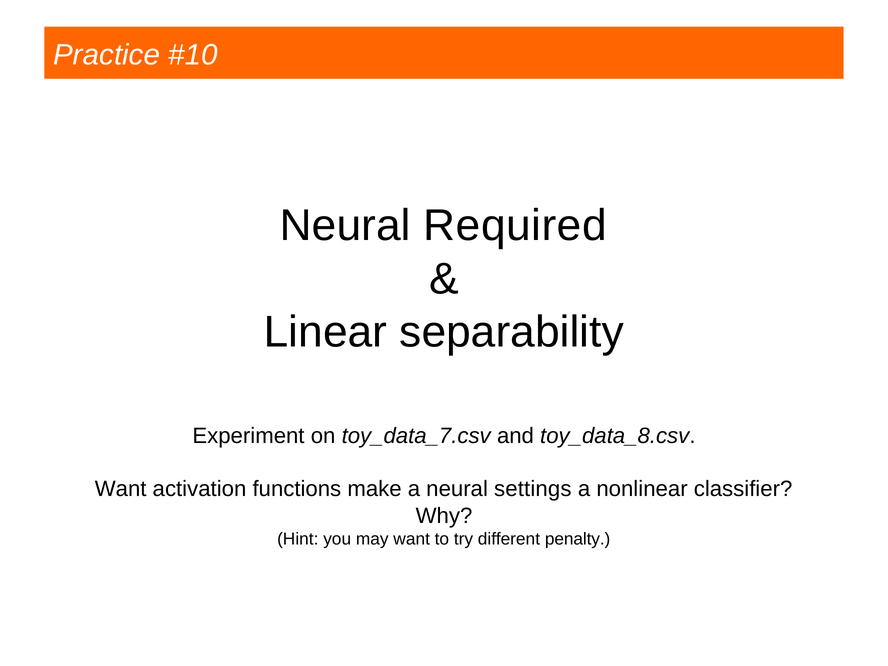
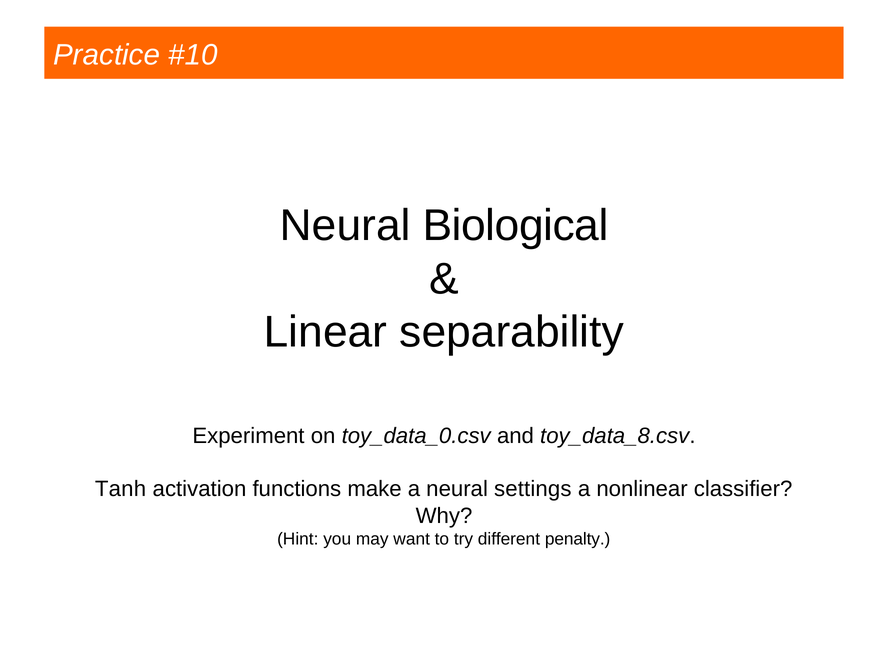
Required: Required -> Biological
toy_data_7.csv: toy_data_7.csv -> toy_data_0.csv
Want at (121, 489): Want -> Tanh
